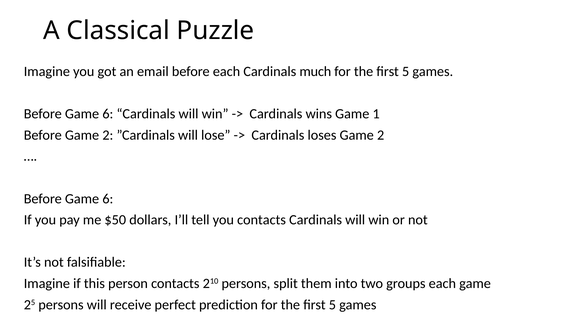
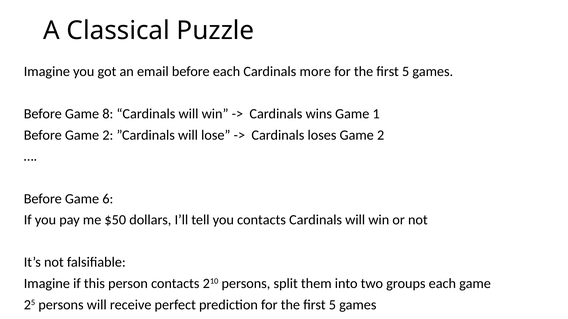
much: much -> more
6 at (108, 114): 6 -> 8
